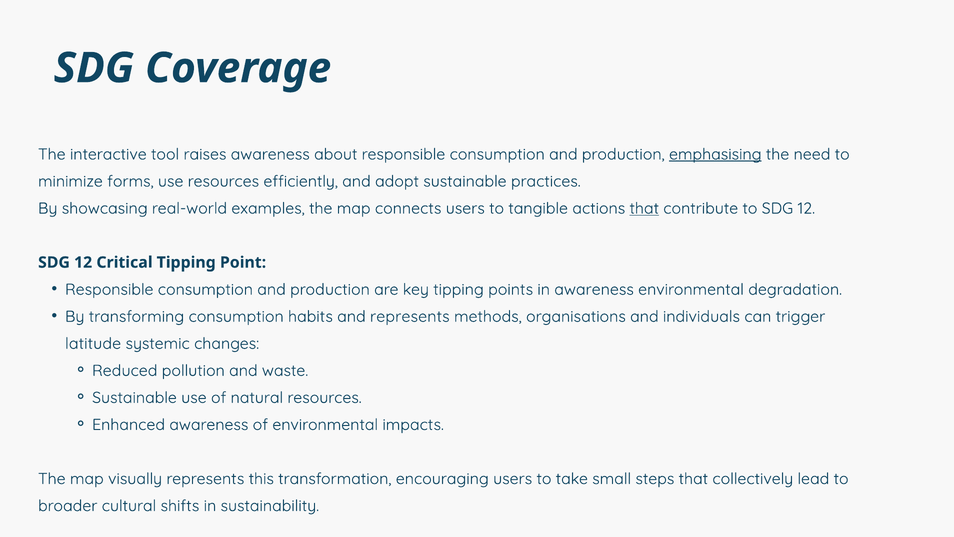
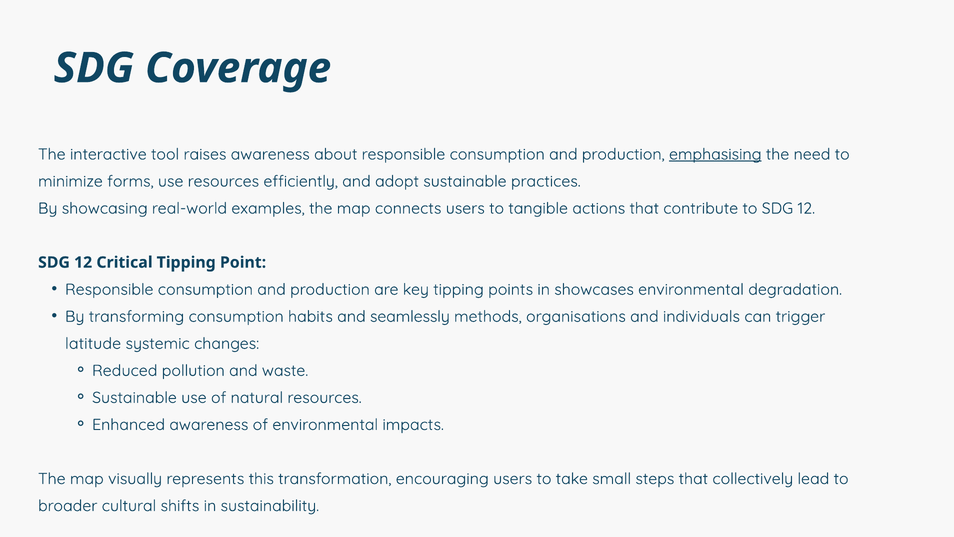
that at (644, 208) underline: present -> none
in awareness: awareness -> showcases
and represents: represents -> seamlessly
